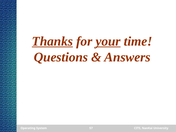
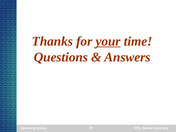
Thanks underline: present -> none
